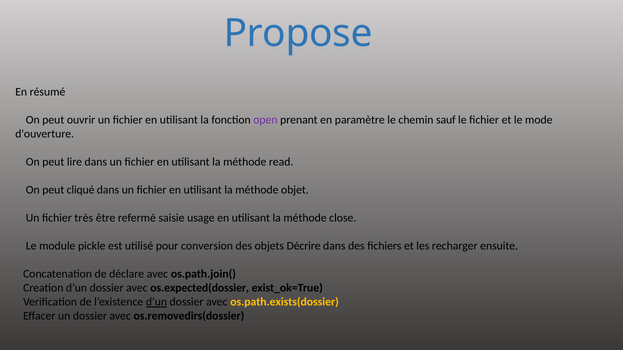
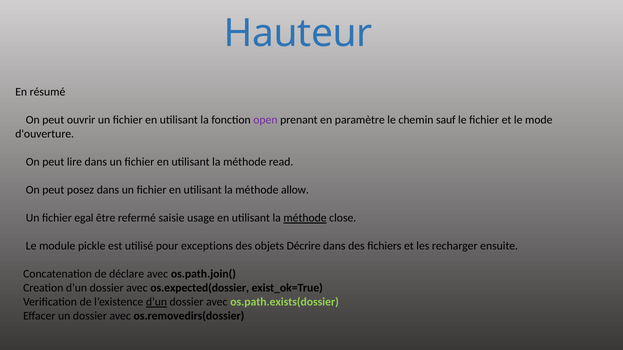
Propose: Propose -> Hauteur
cliqué: cliqué -> posez
objet: objet -> allow
très: très -> egal
méthode at (305, 218) underline: none -> present
conversion: conversion -> exceptions
os.path.exists(dossier colour: yellow -> light green
